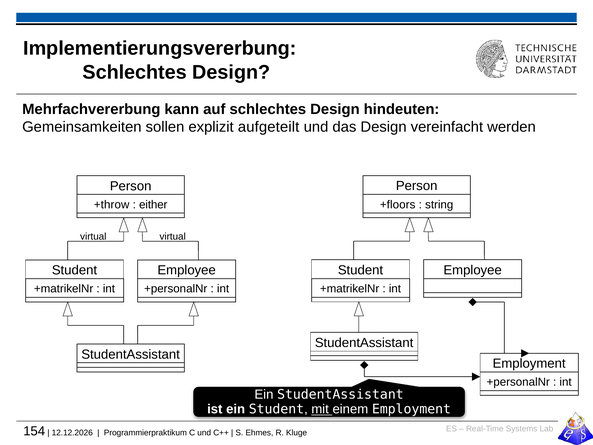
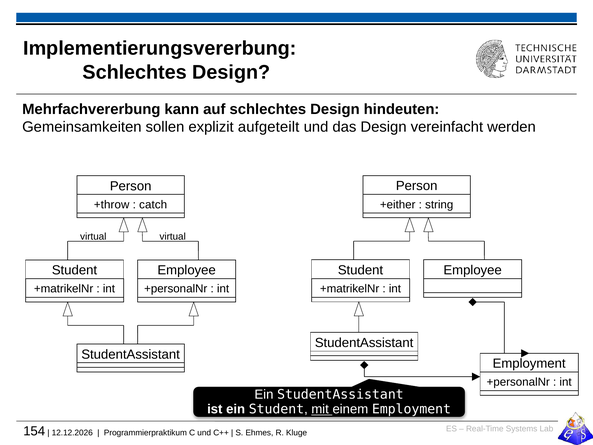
+floors: +floors -> +either
either: either -> catch
